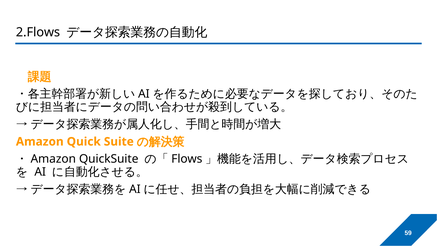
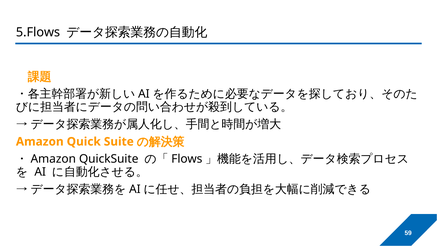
2.Flows: 2.Flows -> 5.Flows
